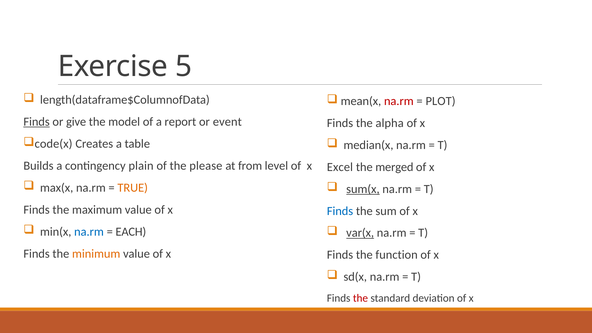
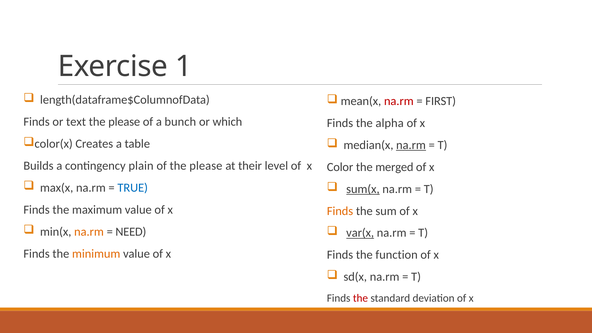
5: 5 -> 1
PLOT: PLOT -> FIRST
Finds at (37, 122) underline: present -> none
give: give -> text
model at (124, 122): model -> please
report: report -> bunch
event: event -> which
code(x: code(x -> color(x
na.rm at (411, 145) underline: none -> present
from: from -> their
Excel: Excel -> Color
TRUE colour: orange -> blue
Finds at (340, 211) colour: blue -> orange
na.rm at (89, 232) colour: blue -> orange
EACH: EACH -> NEED
